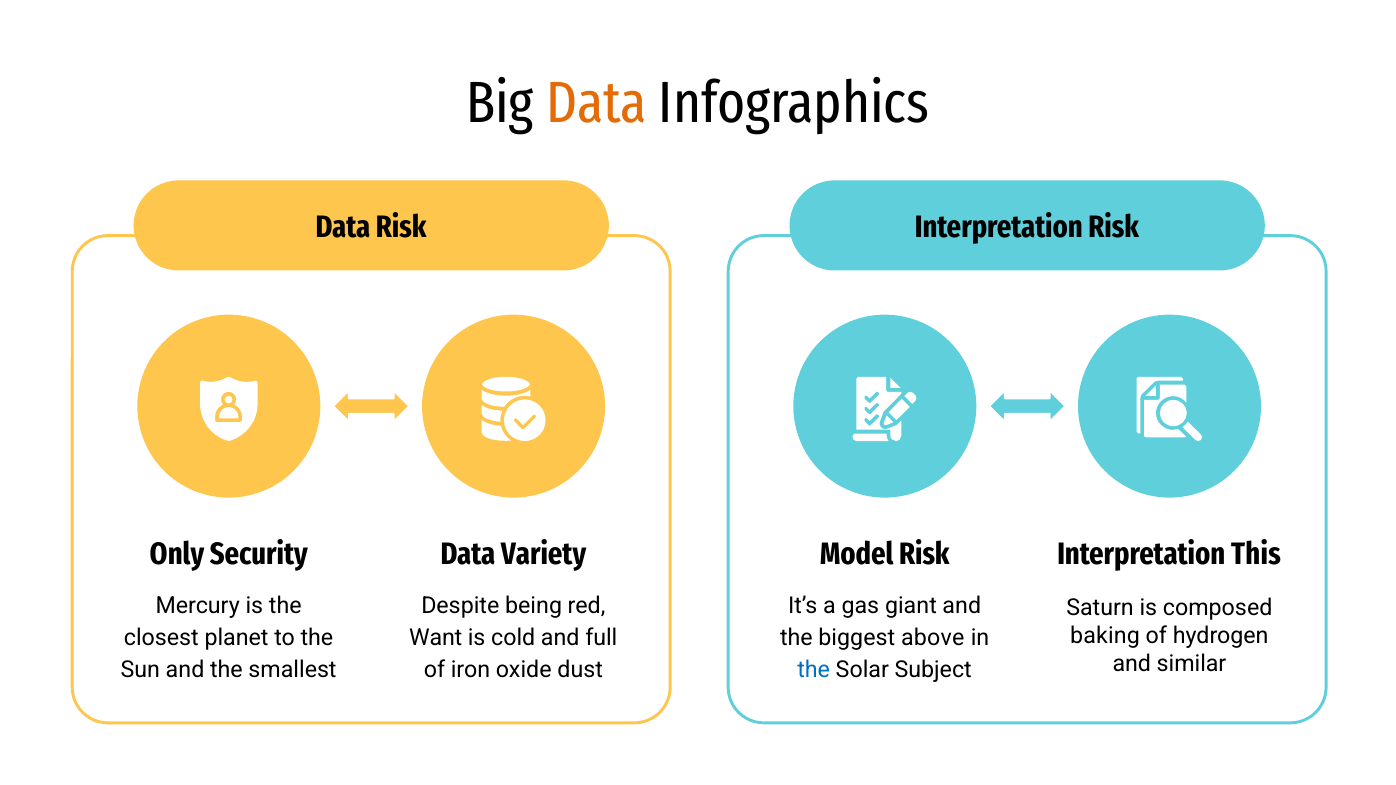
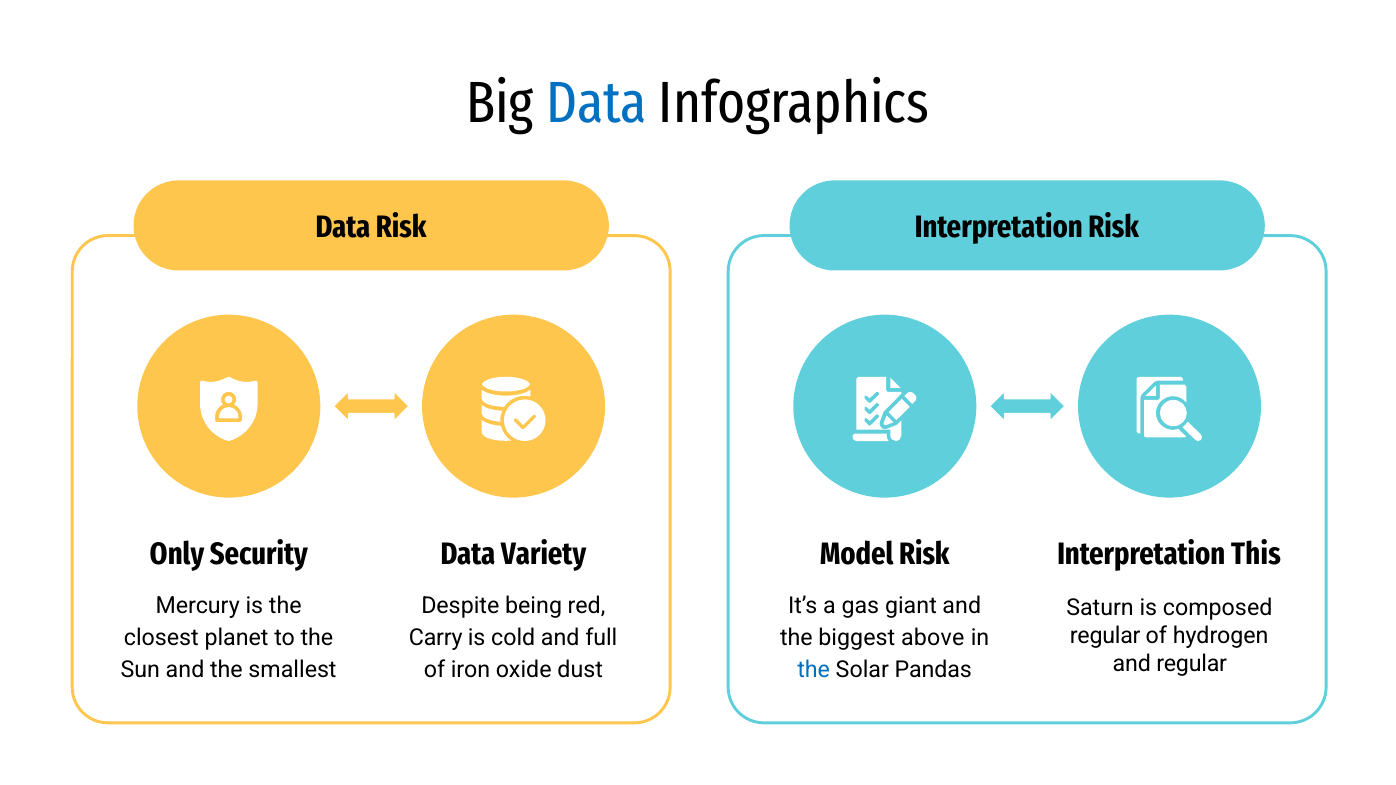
Data at (597, 104) colour: orange -> blue
baking at (1105, 636): baking -> regular
Want: Want -> Carry
and similar: similar -> regular
Subject: Subject -> Pandas
